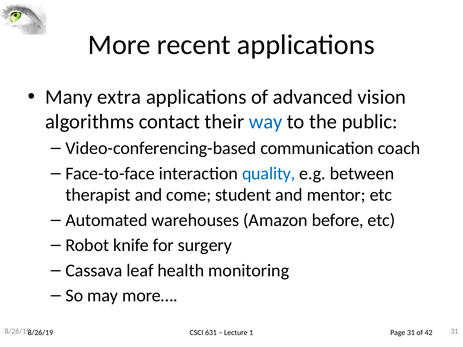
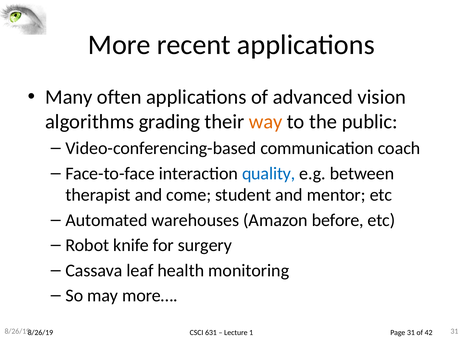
extra: extra -> often
contact: contact -> grading
way colour: blue -> orange
